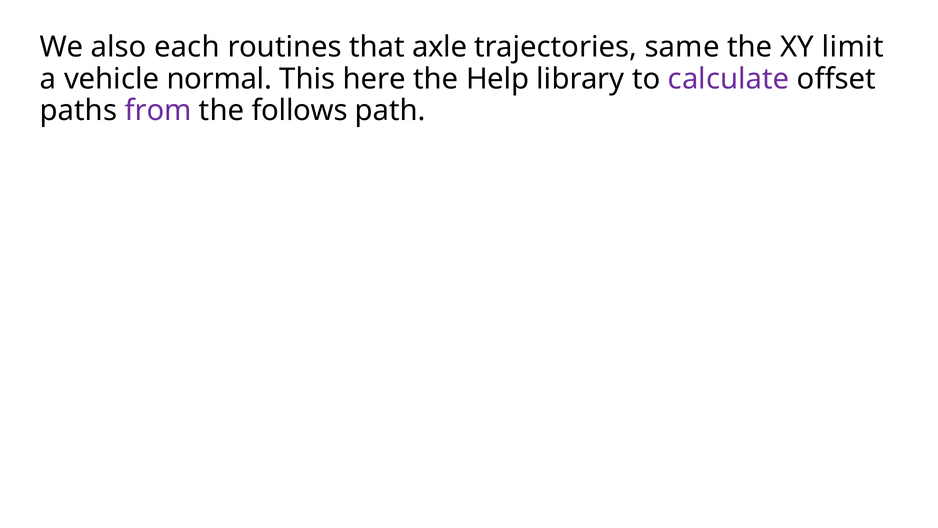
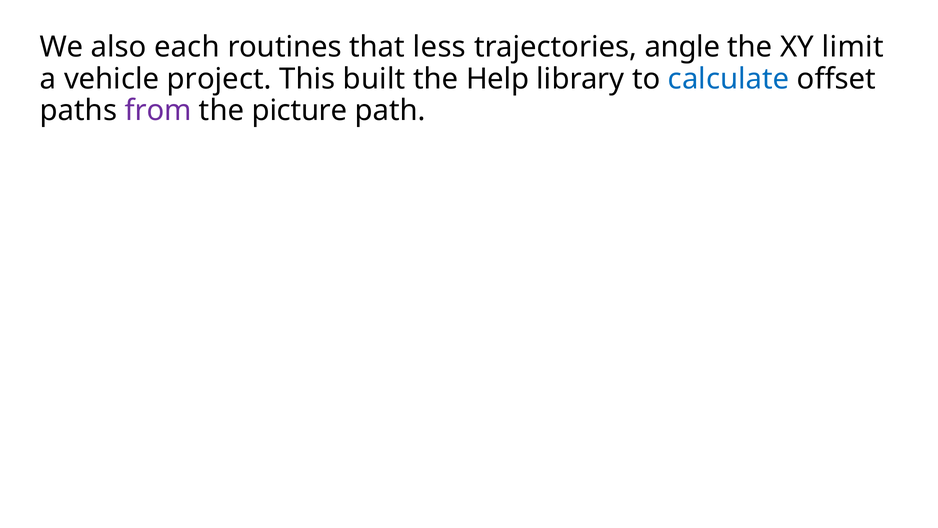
axle: axle -> less
same: same -> angle
normal: normal -> project
here: here -> built
calculate colour: purple -> blue
follows: follows -> picture
